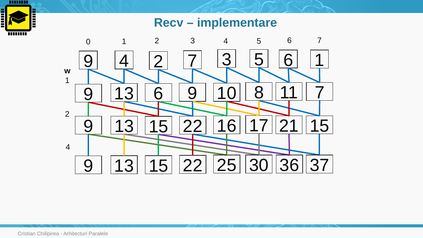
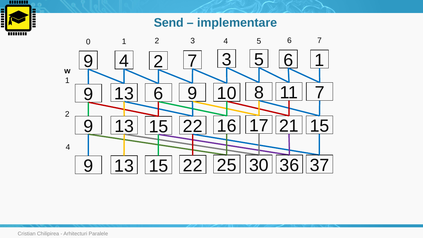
Recv: Recv -> Send
